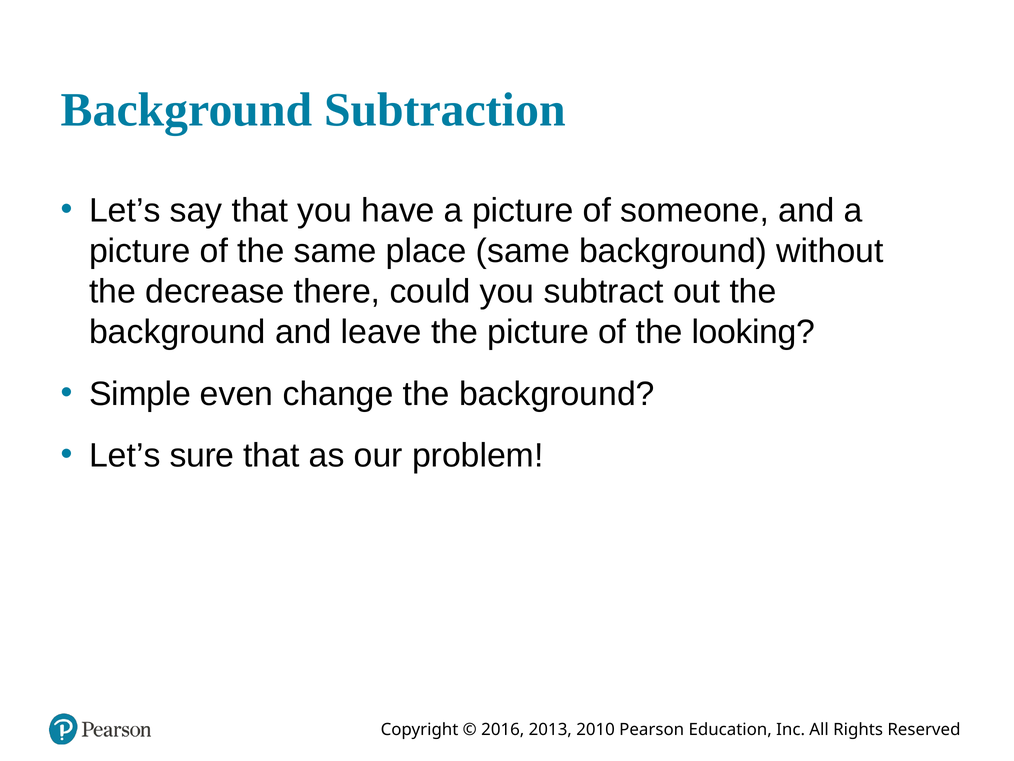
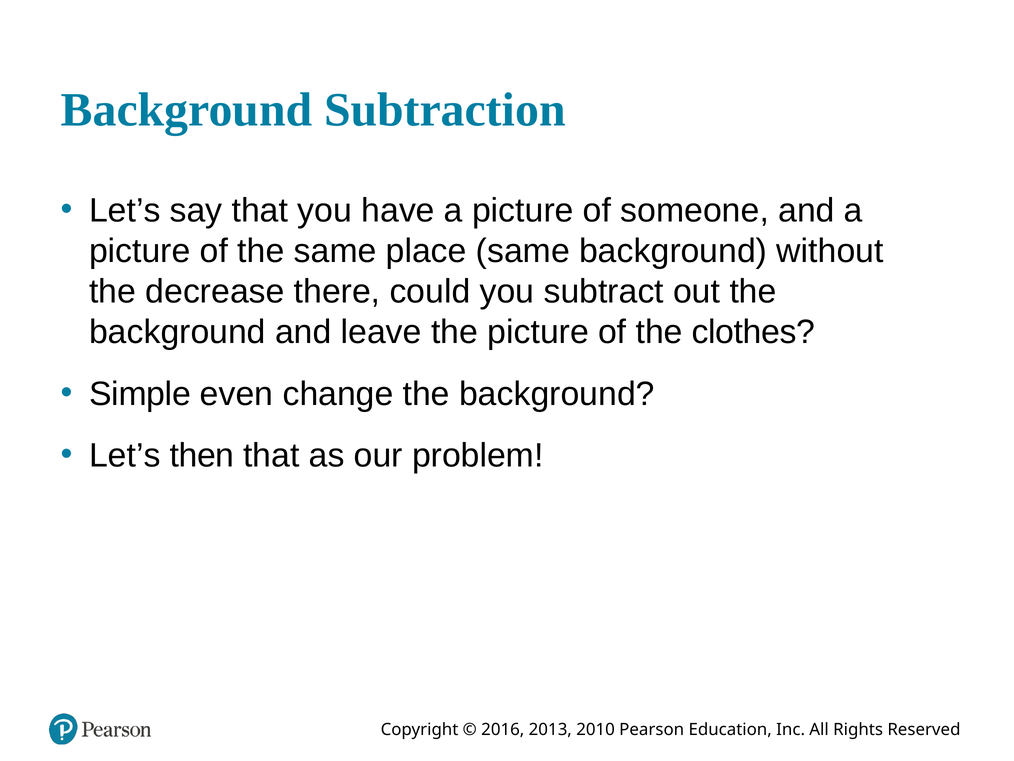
looking: looking -> clothes
sure: sure -> then
